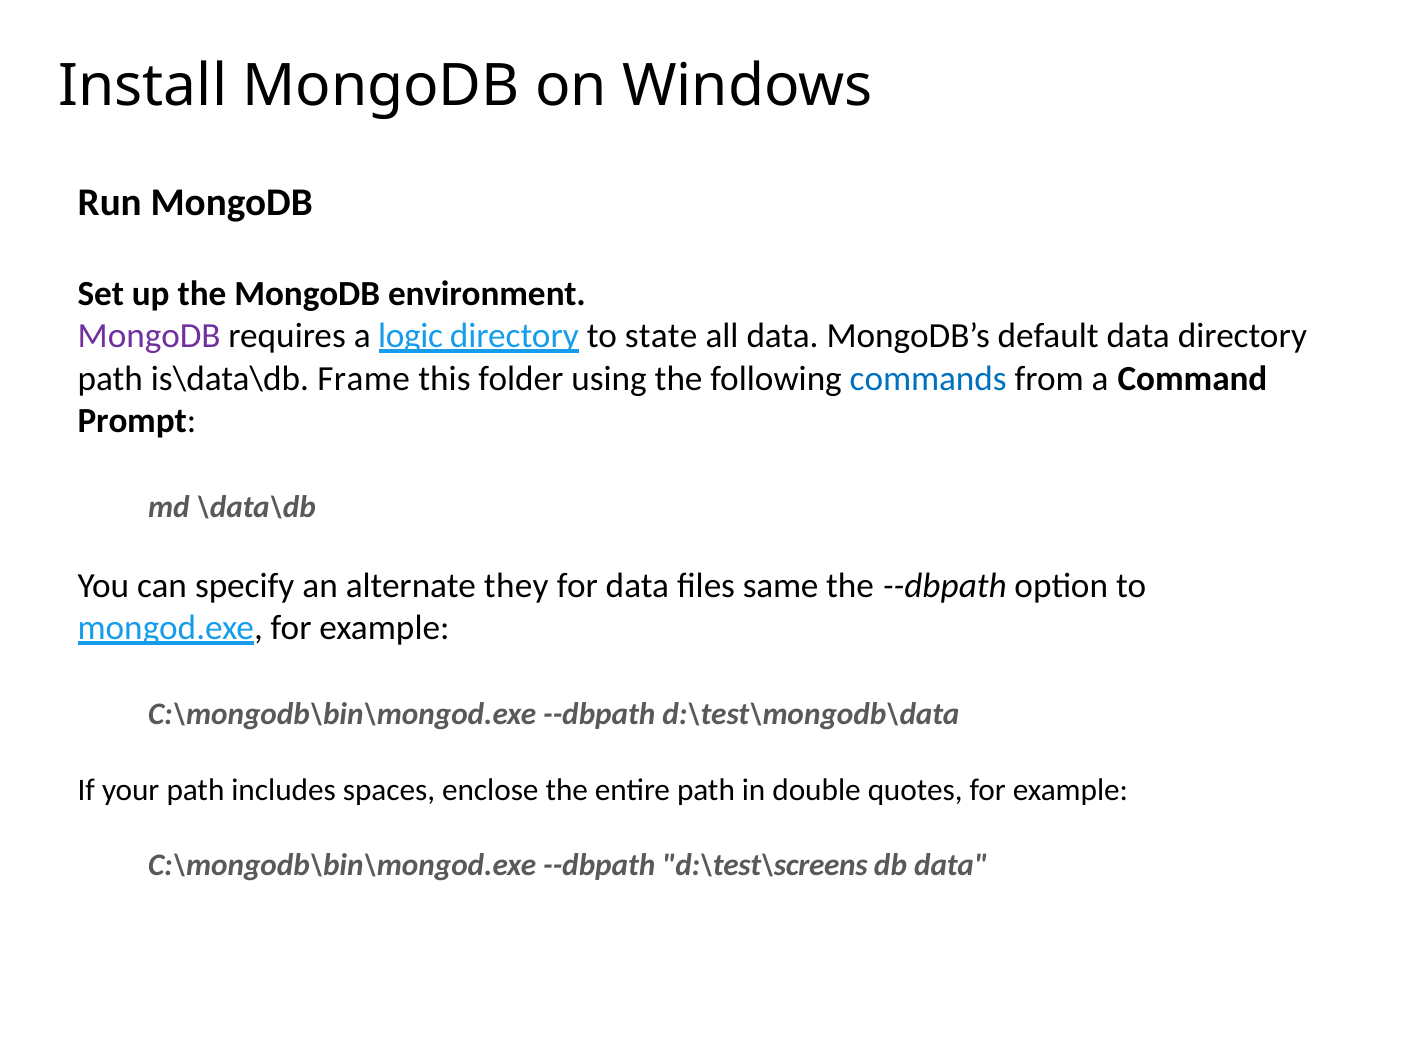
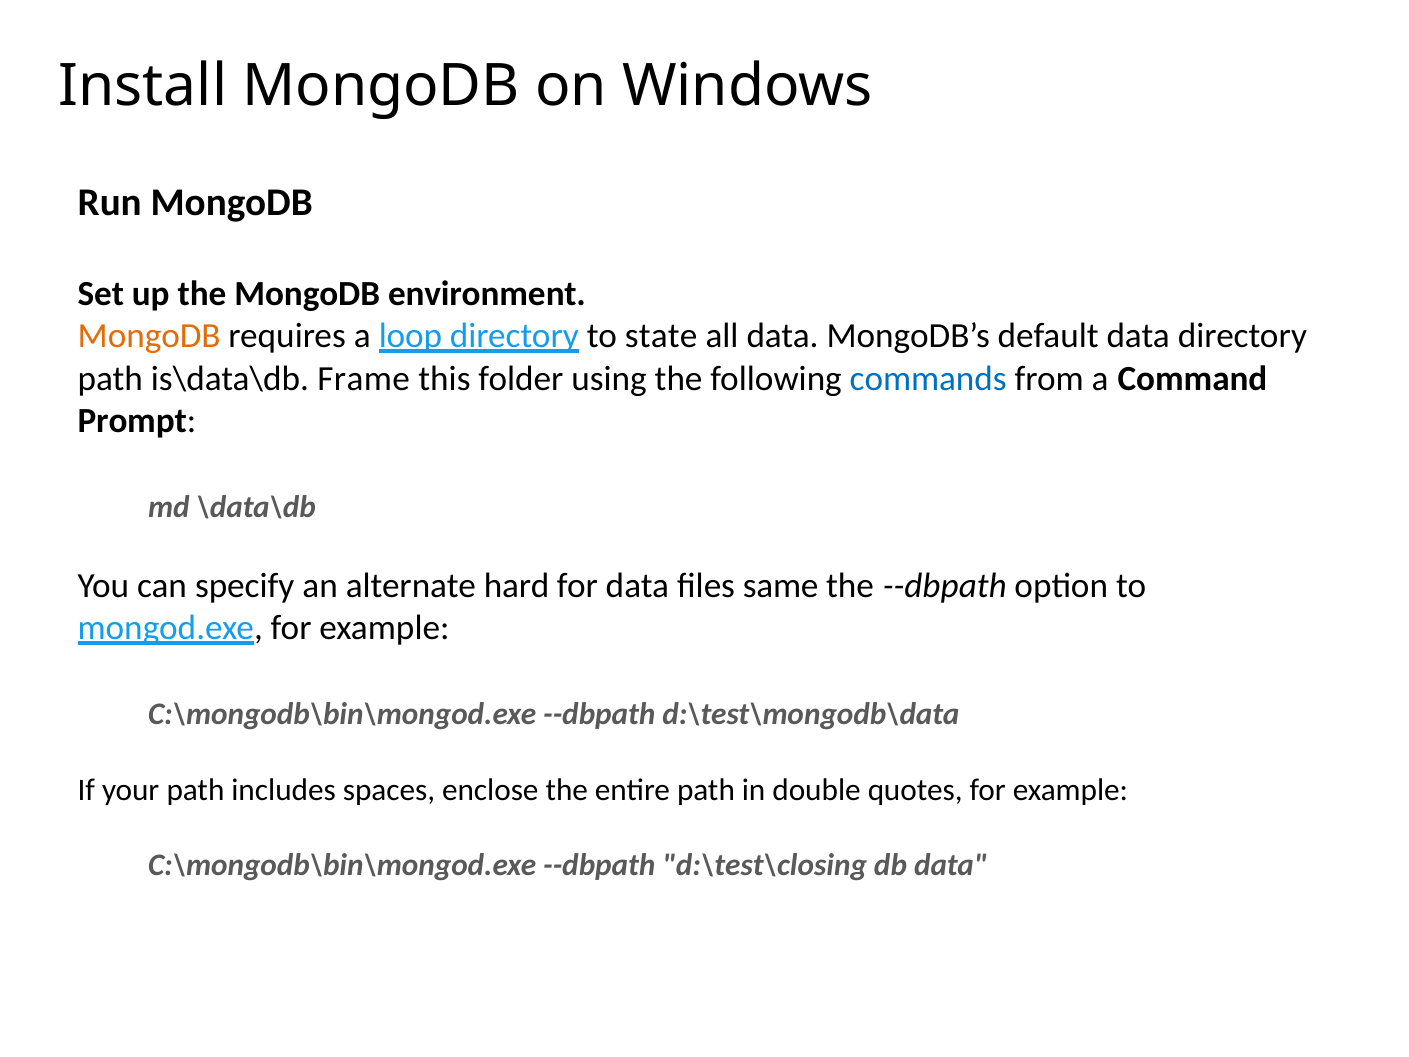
MongoDB at (149, 336) colour: purple -> orange
logic: logic -> loop
they: they -> hard
d:\test\screens: d:\test\screens -> d:\test\closing
